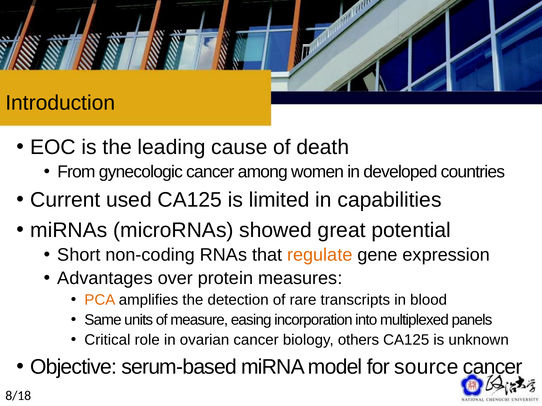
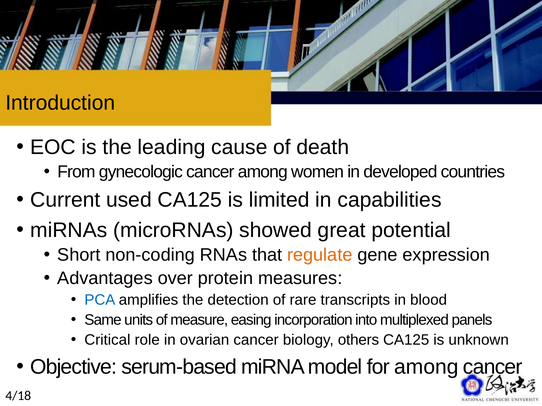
PCA colour: orange -> blue
for source: source -> among
8/18: 8/18 -> 4/18
